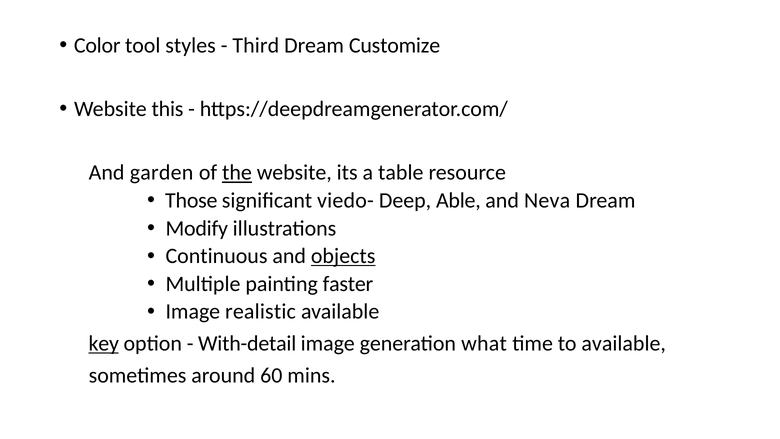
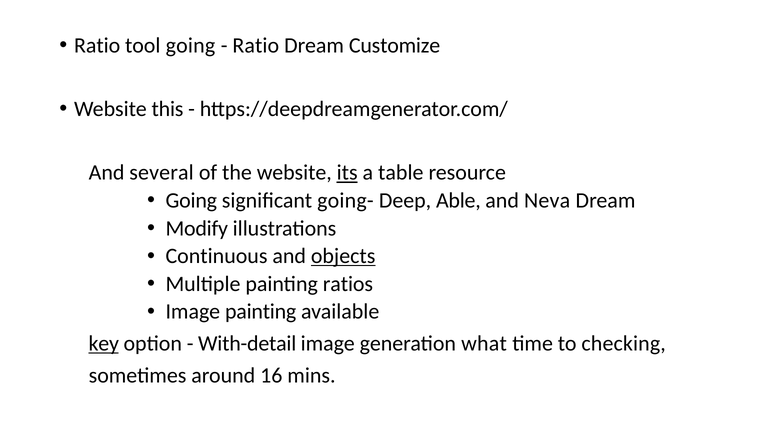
Color at (97, 45): Color -> Ratio
tool styles: styles -> going
Third at (256, 45): Third -> Ratio
garden: garden -> several
the underline: present -> none
its underline: none -> present
Those at (191, 200): Those -> Going
viedo-: viedo- -> going-
faster: faster -> ratios
Image realistic: realistic -> painting
to available: available -> checking
60: 60 -> 16
